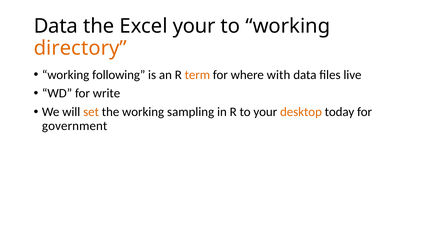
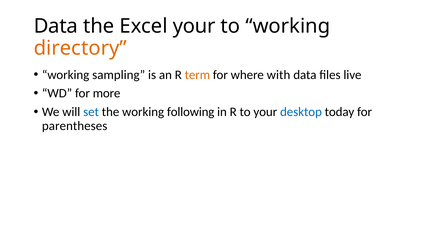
following: following -> sampling
write: write -> more
set colour: orange -> blue
sampling: sampling -> following
desktop colour: orange -> blue
government: government -> parentheses
